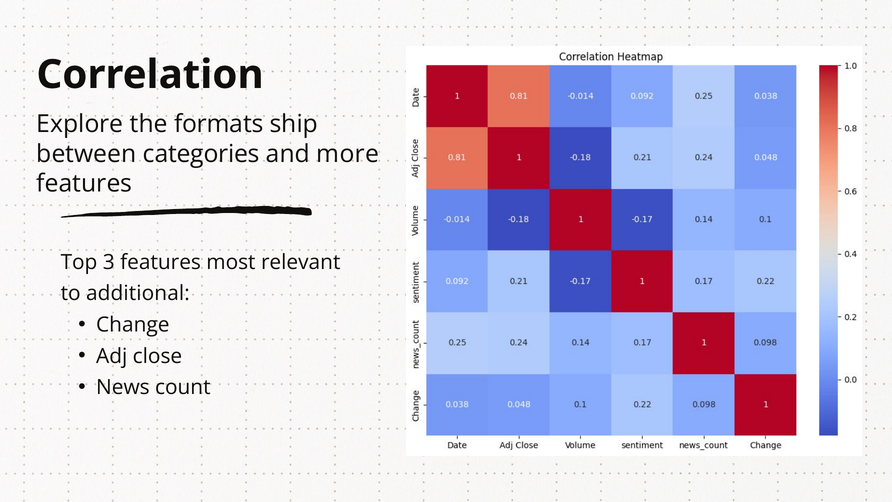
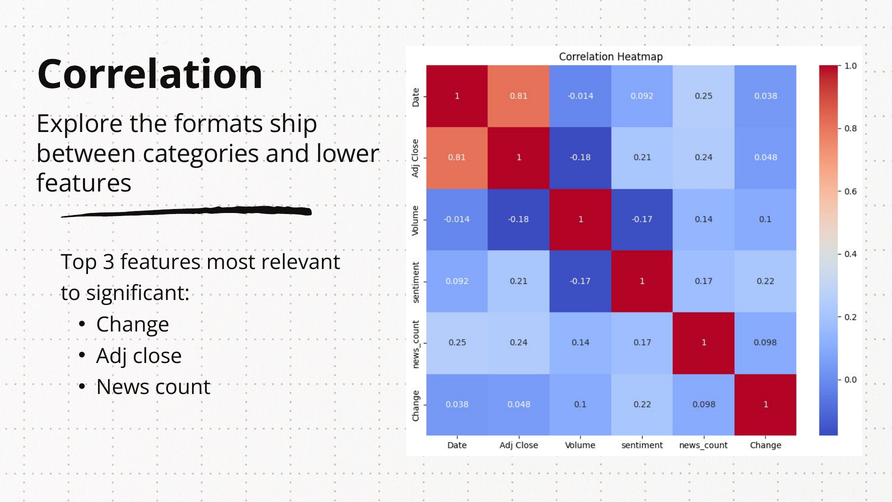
more: more -> lower
additional: additional -> significant
